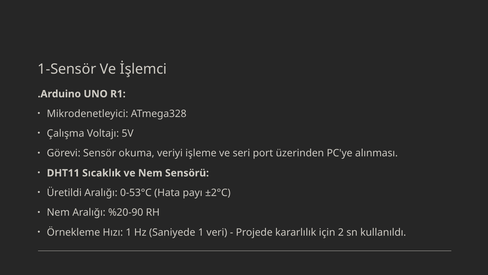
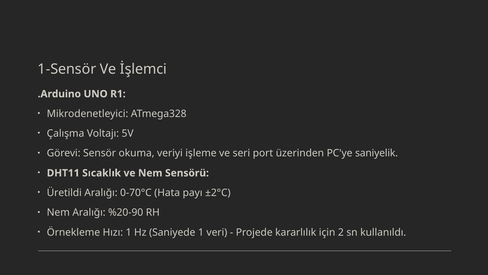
alınması: alınması -> saniyelik
0-53°C: 0-53°C -> 0-70°C
